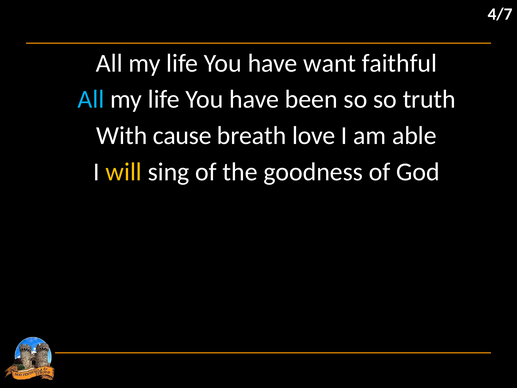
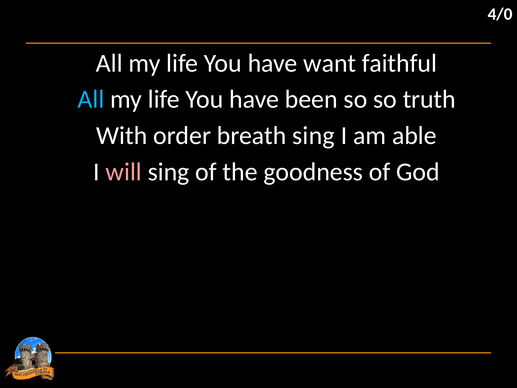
4/7: 4/7 -> 4/0
cause: cause -> order
breath love: love -> sing
will colour: yellow -> pink
